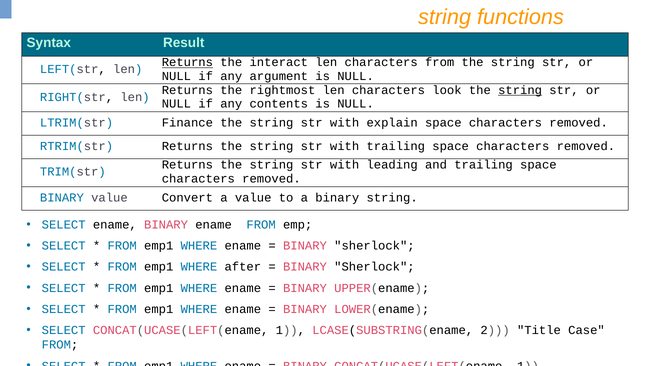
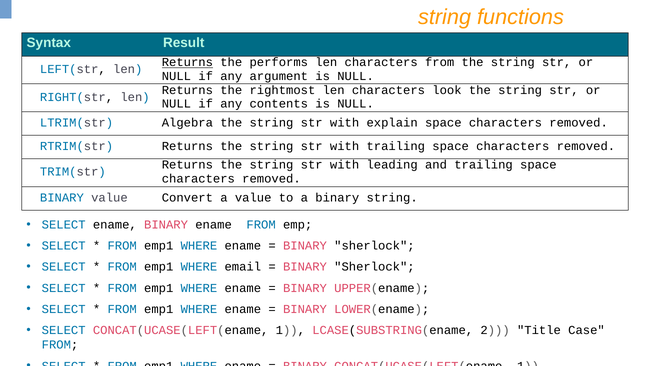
interact: interact -> performs
string at (520, 90) underline: present -> none
Finance: Finance -> Algebra
after: after -> email
